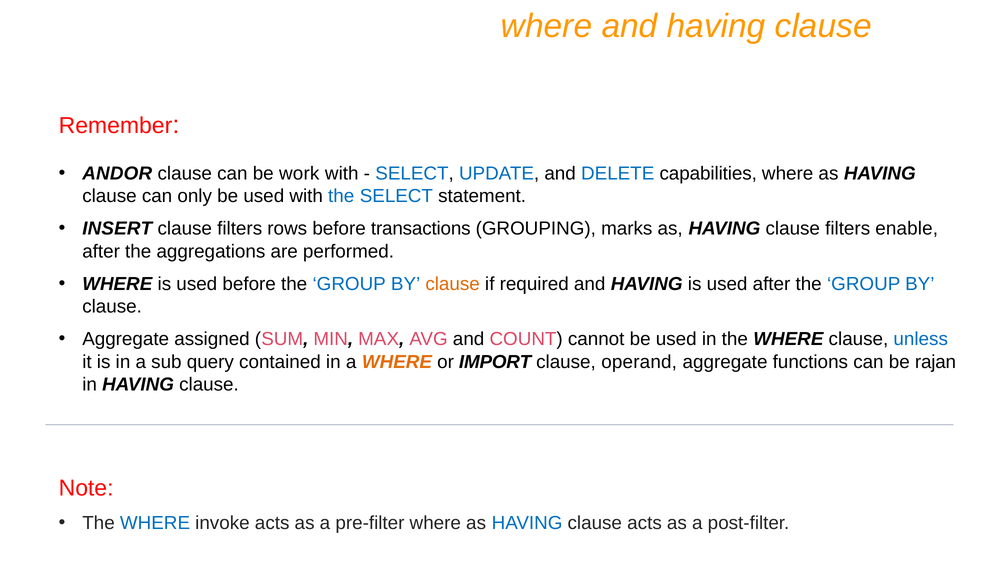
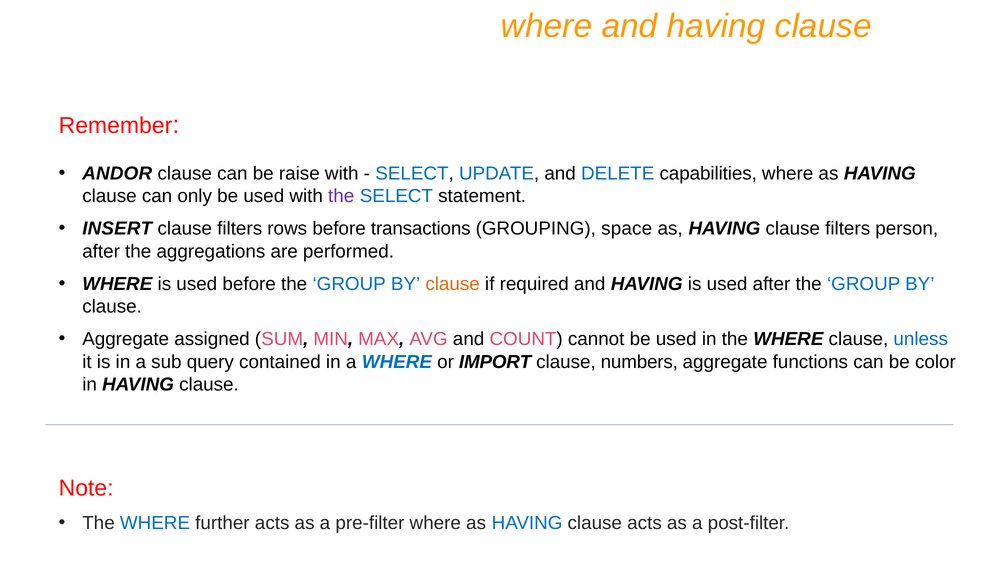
work: work -> raise
the at (341, 196) colour: blue -> purple
marks: marks -> space
enable: enable -> person
WHERE at (397, 362) colour: orange -> blue
operand: operand -> numbers
rajan: rajan -> color
invoke: invoke -> further
